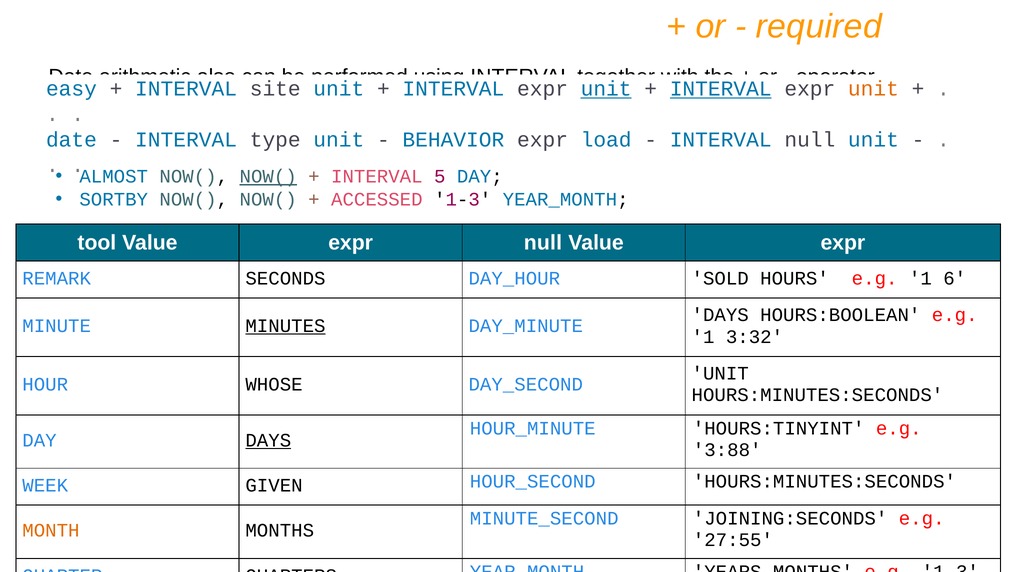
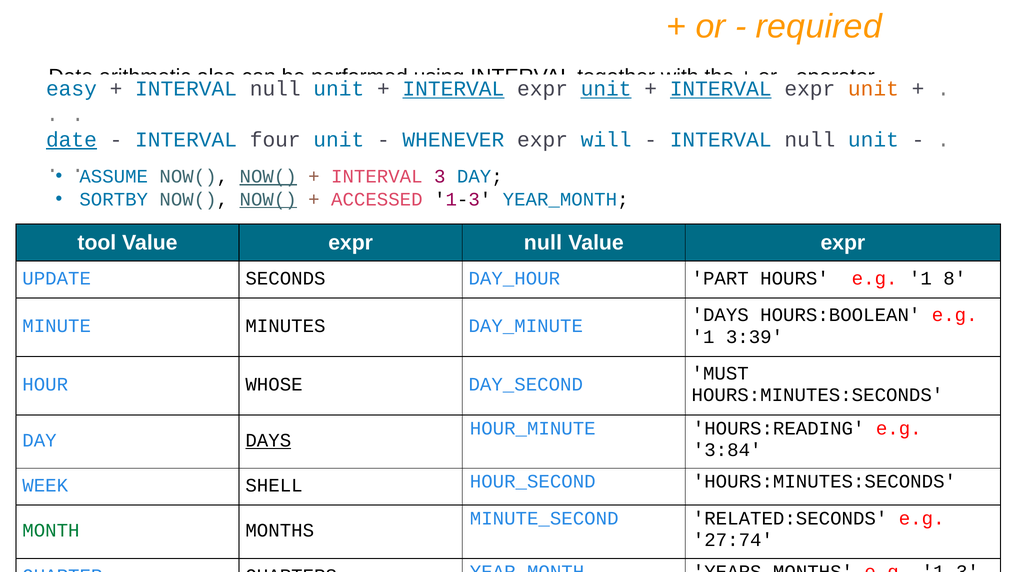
site at (275, 89): site -> null
INTERVAL at (453, 89) underline: none -> present
date at (71, 140) underline: none -> present
type: type -> four
BEHAVIOR: BEHAVIOR -> WHENEVER
load: load -> will
ALMOST: ALMOST -> ASSUME
5: 5 -> 3
NOW( at (268, 199) underline: none -> present
REMARK: REMARK -> UPDATE
SOLD: SOLD -> PART
6: 6 -> 8
MINUTES underline: present -> none
3:32: 3:32 -> 3:39
UNIT at (720, 374): UNIT -> MUST
HOURS:TINYINT: HOURS:TINYINT -> HOURS:READING
3:88: 3:88 -> 3:84
GIVEN: GIVEN -> SHELL
JOINING:SECONDS: JOINING:SECONDS -> RELATED:SECONDS
MONTH colour: orange -> green
27:55: 27:55 -> 27:74
